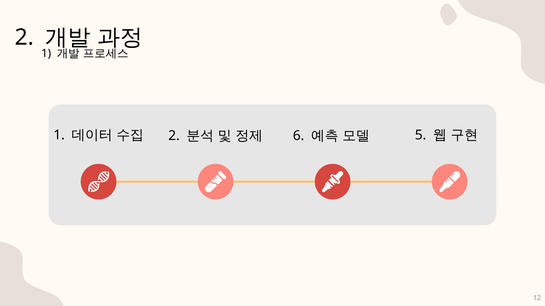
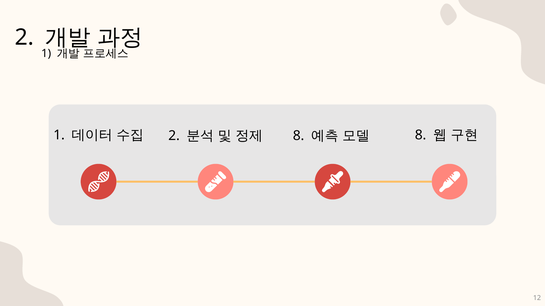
6 at (299, 136): 6 -> 8
5 at (421, 135): 5 -> 8
